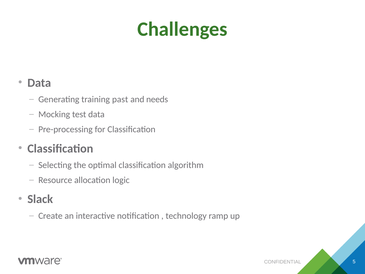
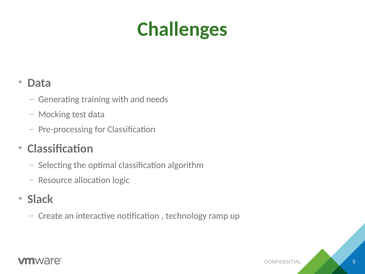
past: past -> with
